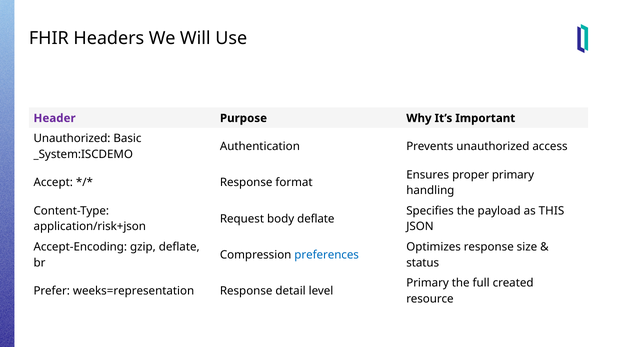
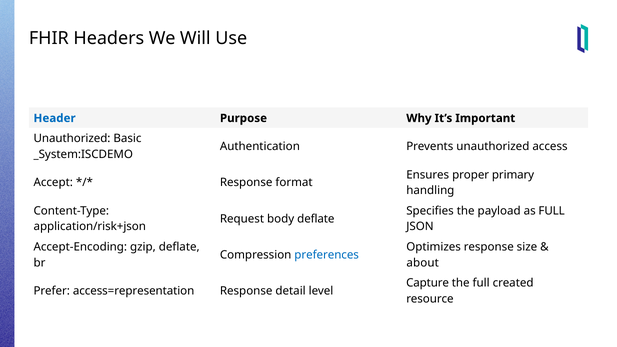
Header colour: purple -> blue
as THIS: THIS -> FULL
status: status -> about
Primary at (428, 283): Primary -> Capture
weeks=representation: weeks=representation -> access=representation
